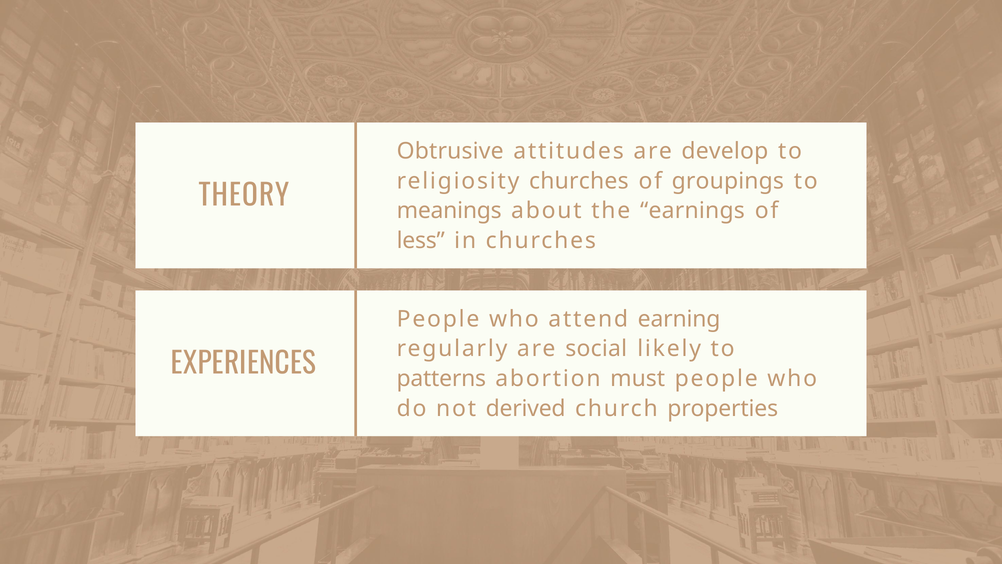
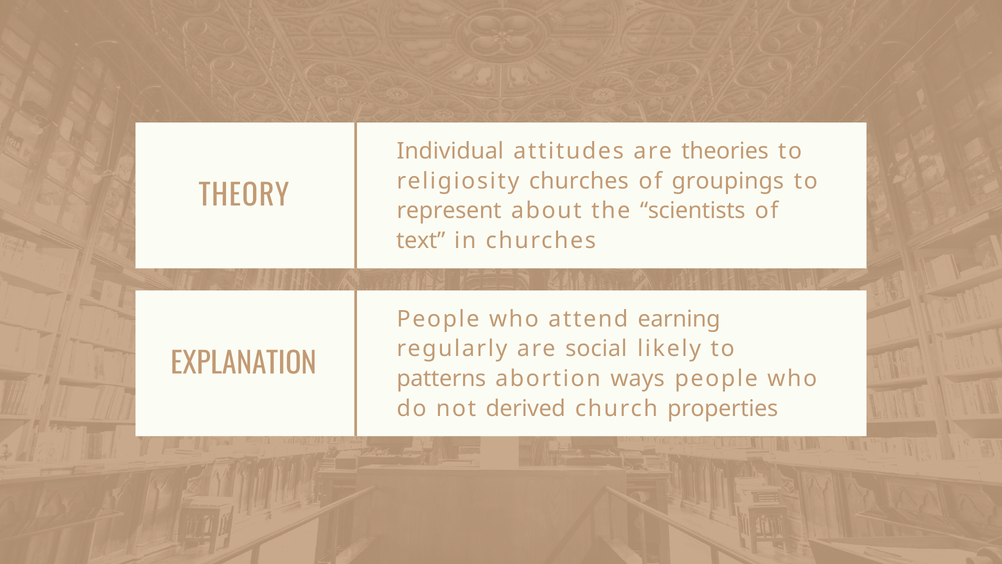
Obtrusive: Obtrusive -> Individual
develop: develop -> theories
meanings: meanings -> represent
earnings: earnings -> scientists
less: less -> text
EXPERIENCES: EXPERIENCES -> EXPLANATION
must: must -> ways
